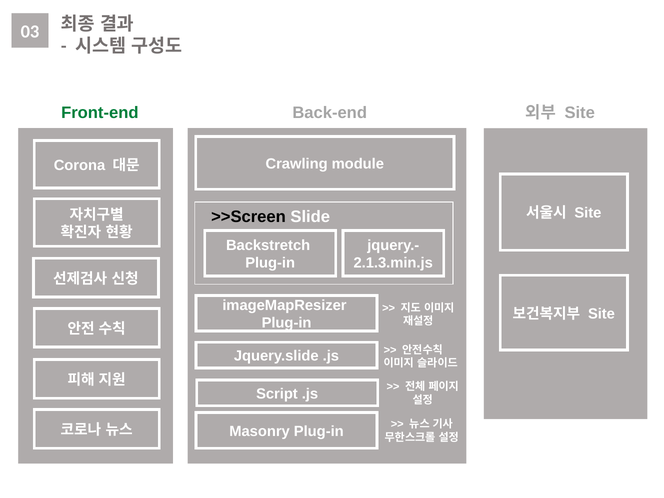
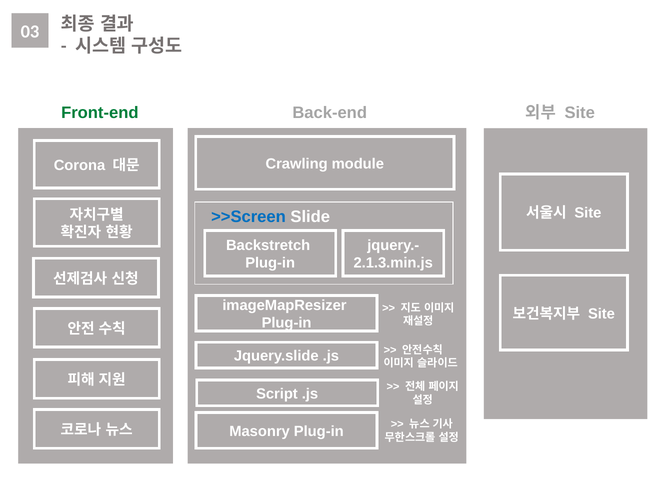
>>Screen colour: black -> blue
